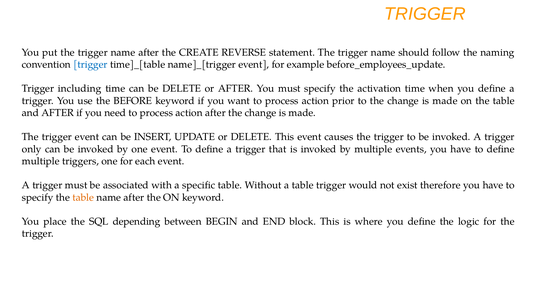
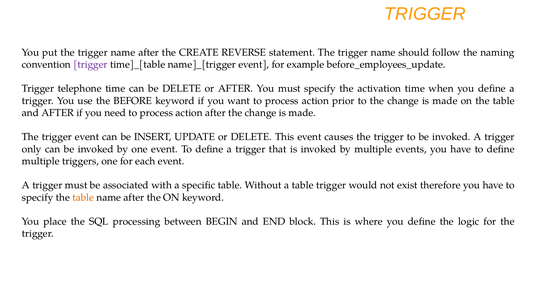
trigger at (90, 65) colour: blue -> purple
including: including -> telephone
depending: depending -> processing
